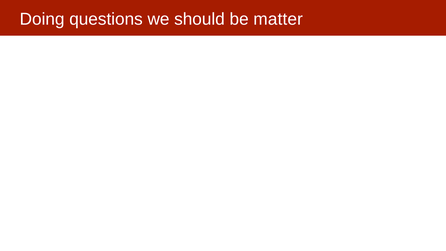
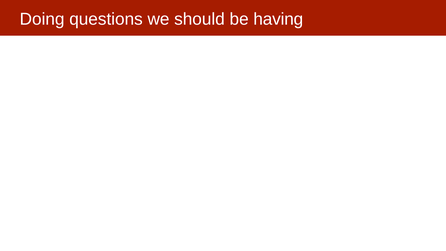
matter: matter -> having
